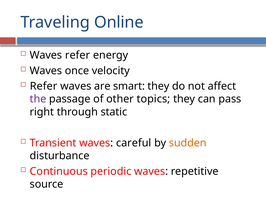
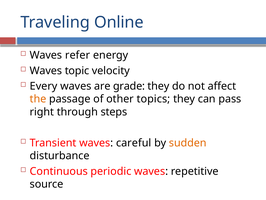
once: once -> topic
Refer at (44, 86): Refer -> Every
smart: smart -> grade
the colour: purple -> orange
static: static -> steps
